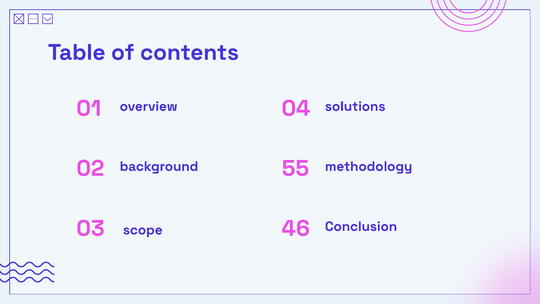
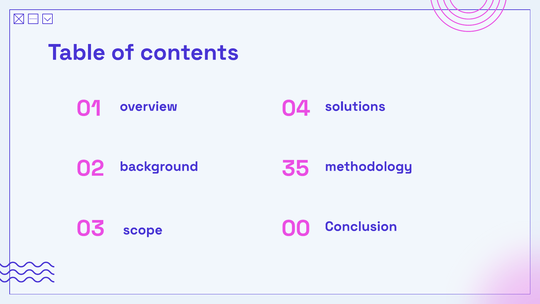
55: 55 -> 35
46: 46 -> 00
